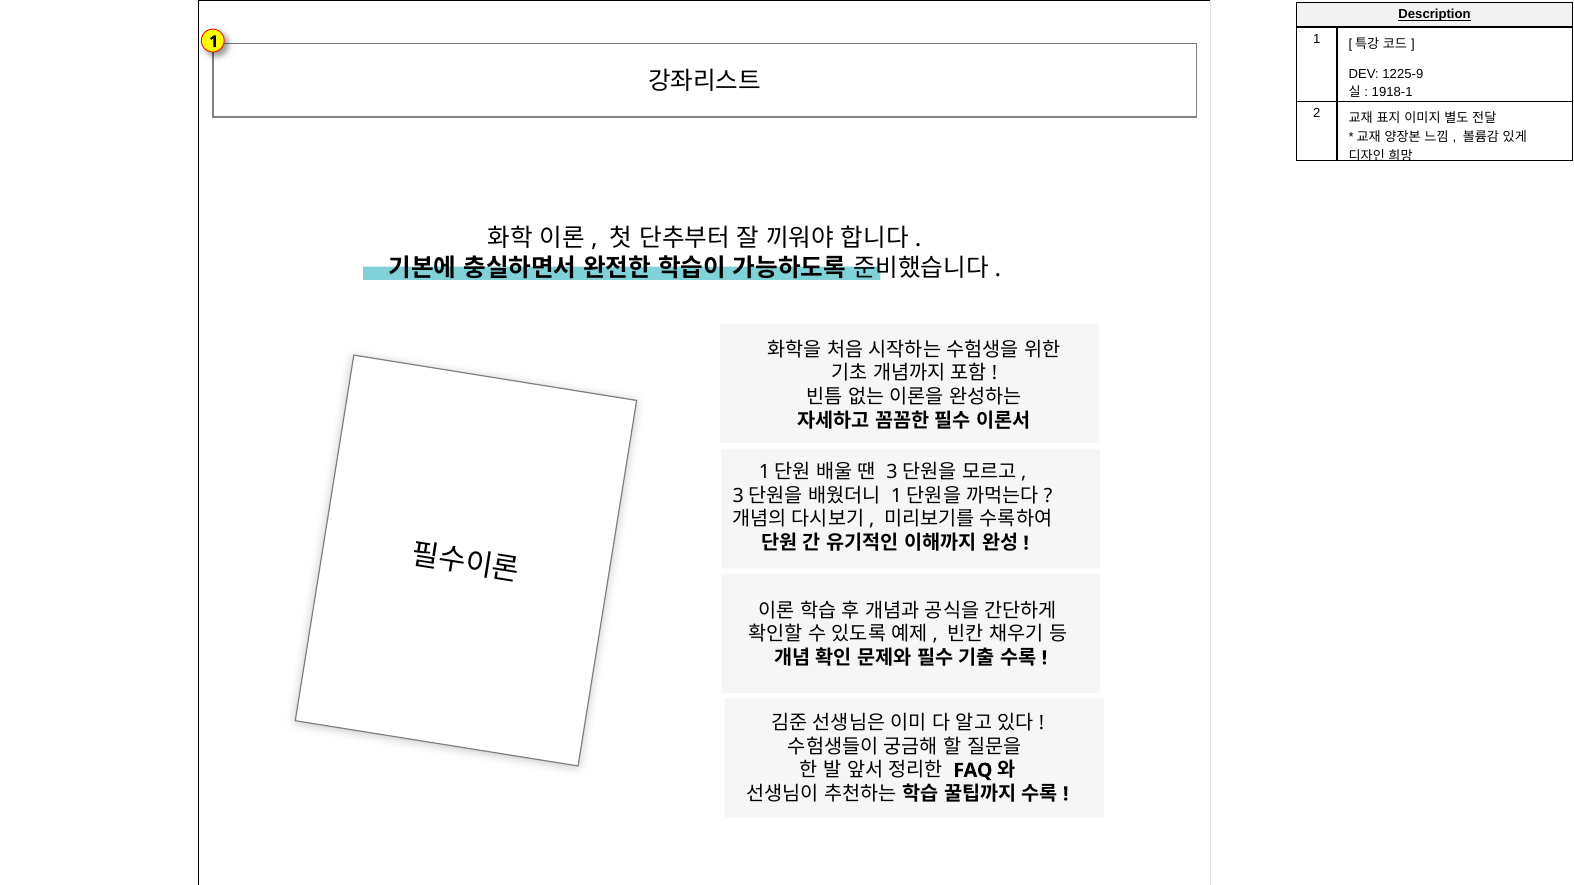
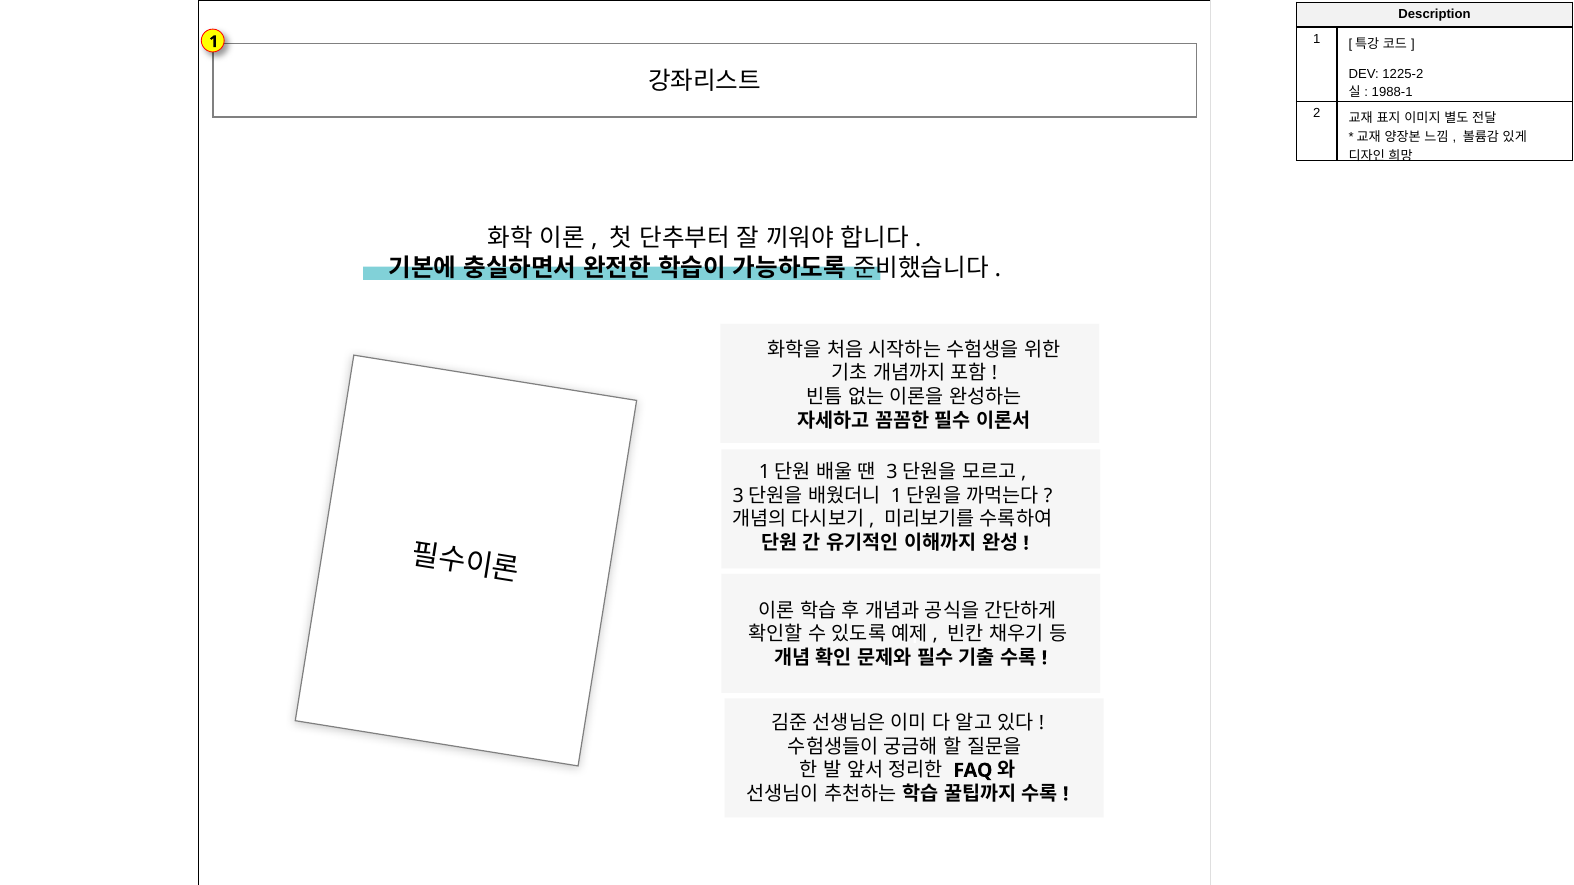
Description underline: present -> none
1225-9: 1225-9 -> 1225-2
1918-1: 1918-1 -> 1988-1
